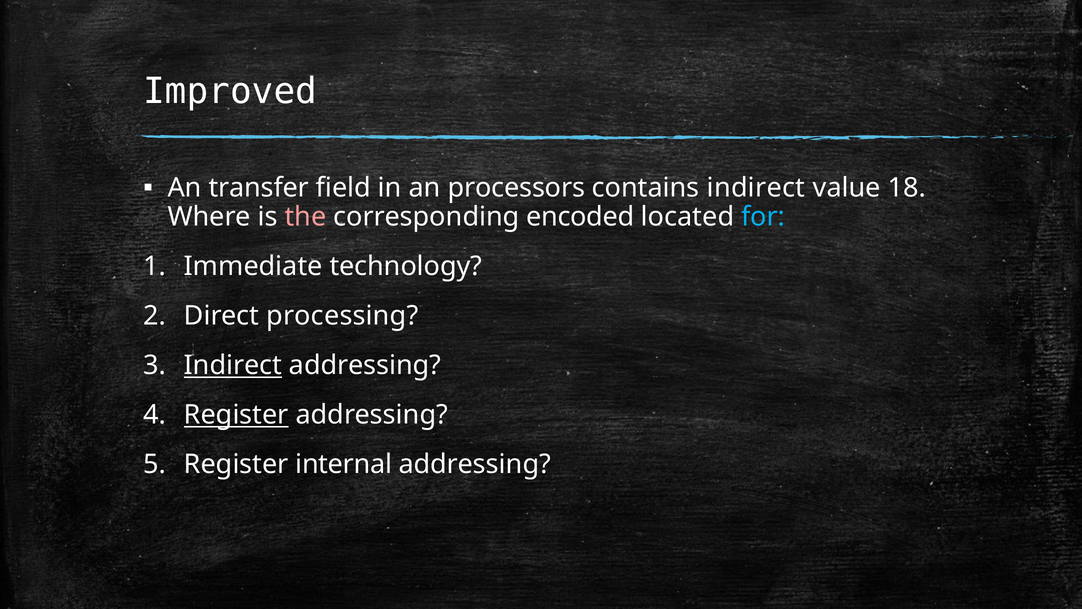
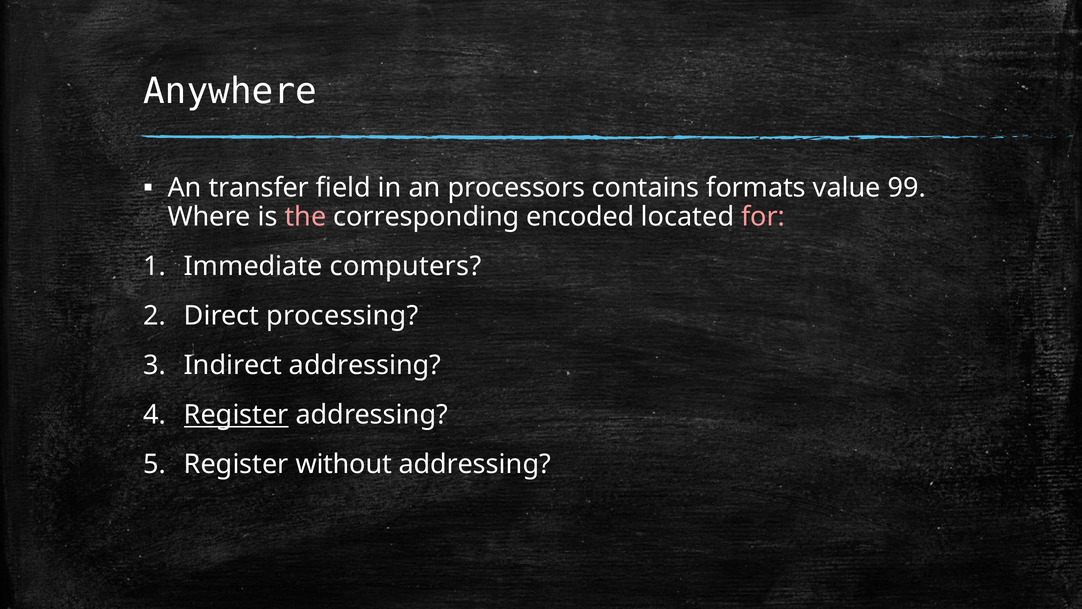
Improved: Improved -> Anywhere
contains indirect: indirect -> formats
18: 18 -> 99
for colour: light blue -> pink
technology: technology -> computers
Indirect at (233, 365) underline: present -> none
internal: internal -> without
